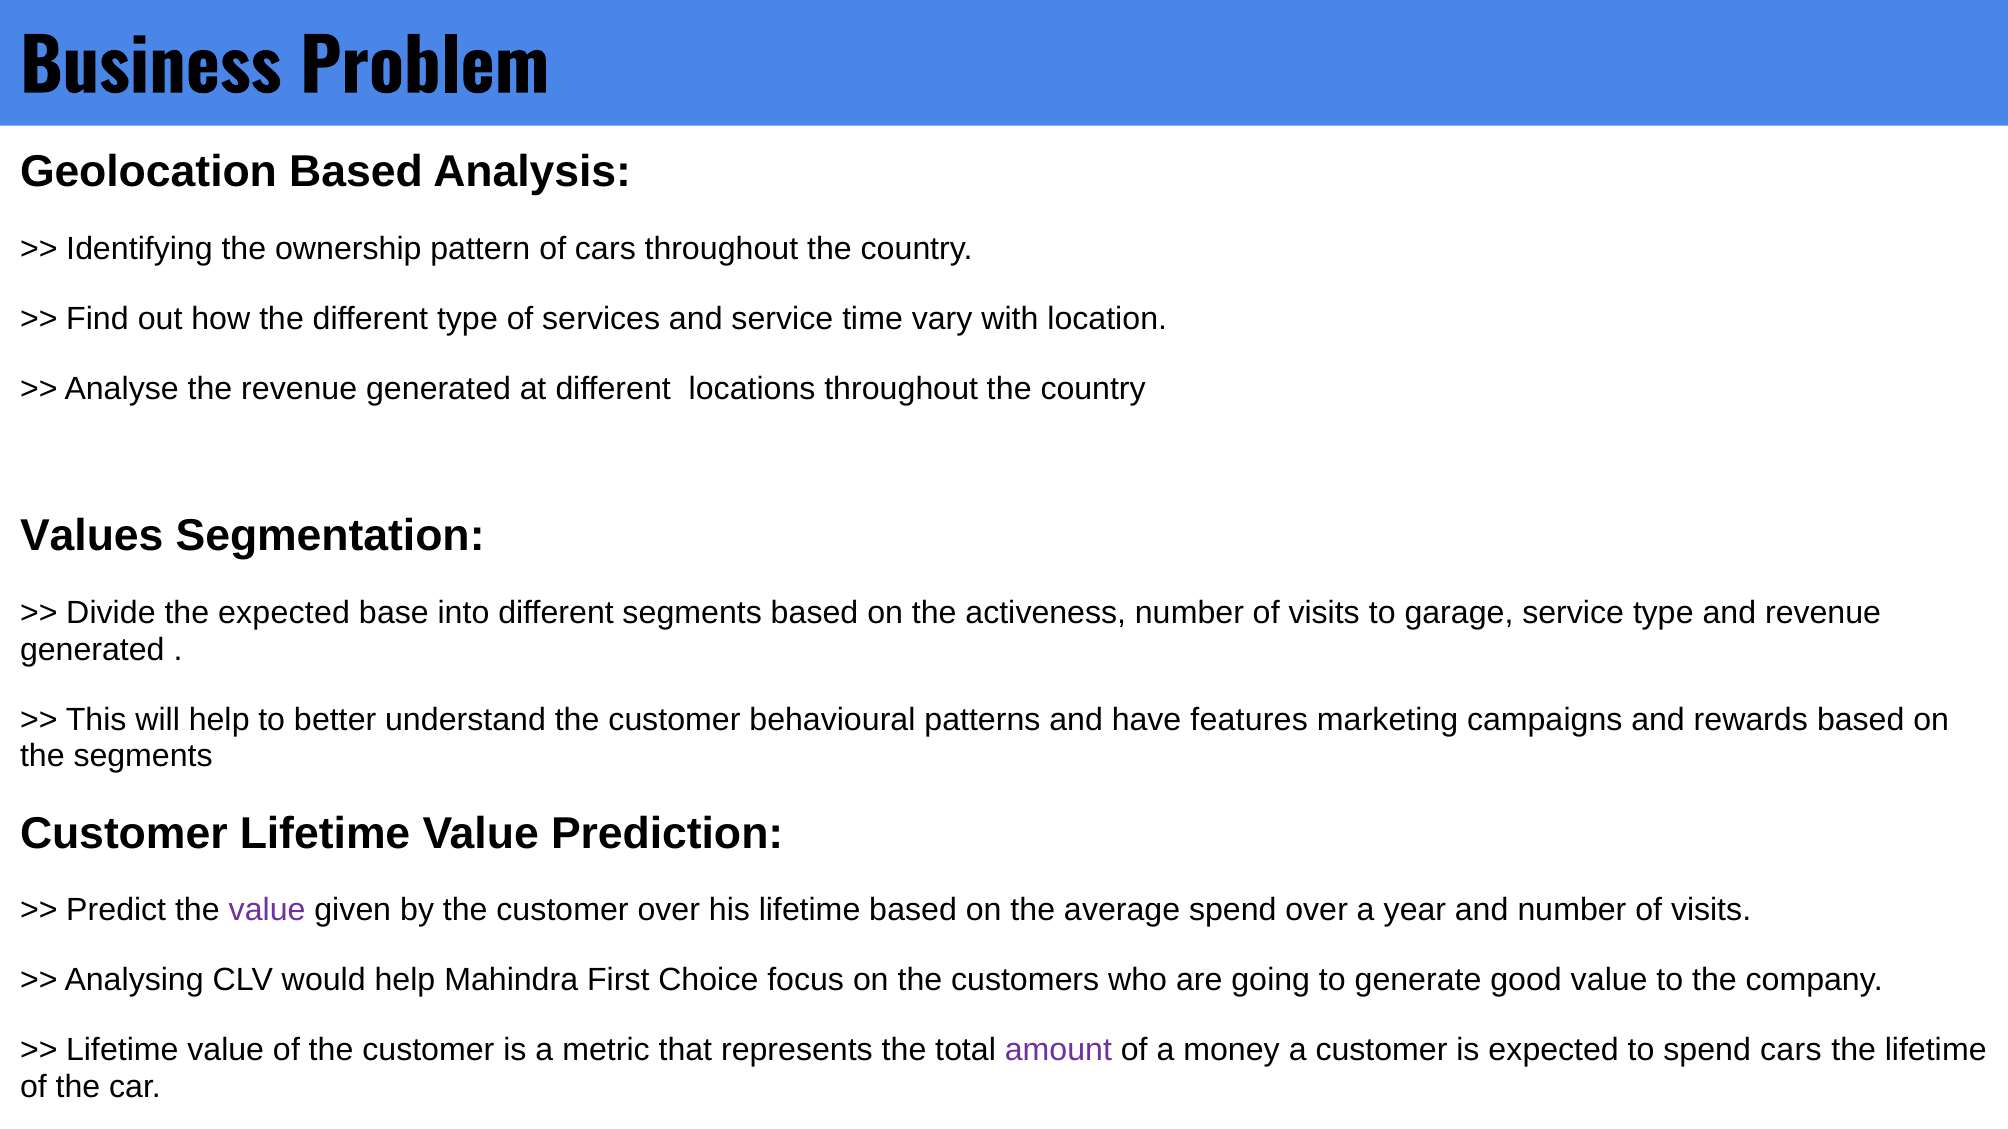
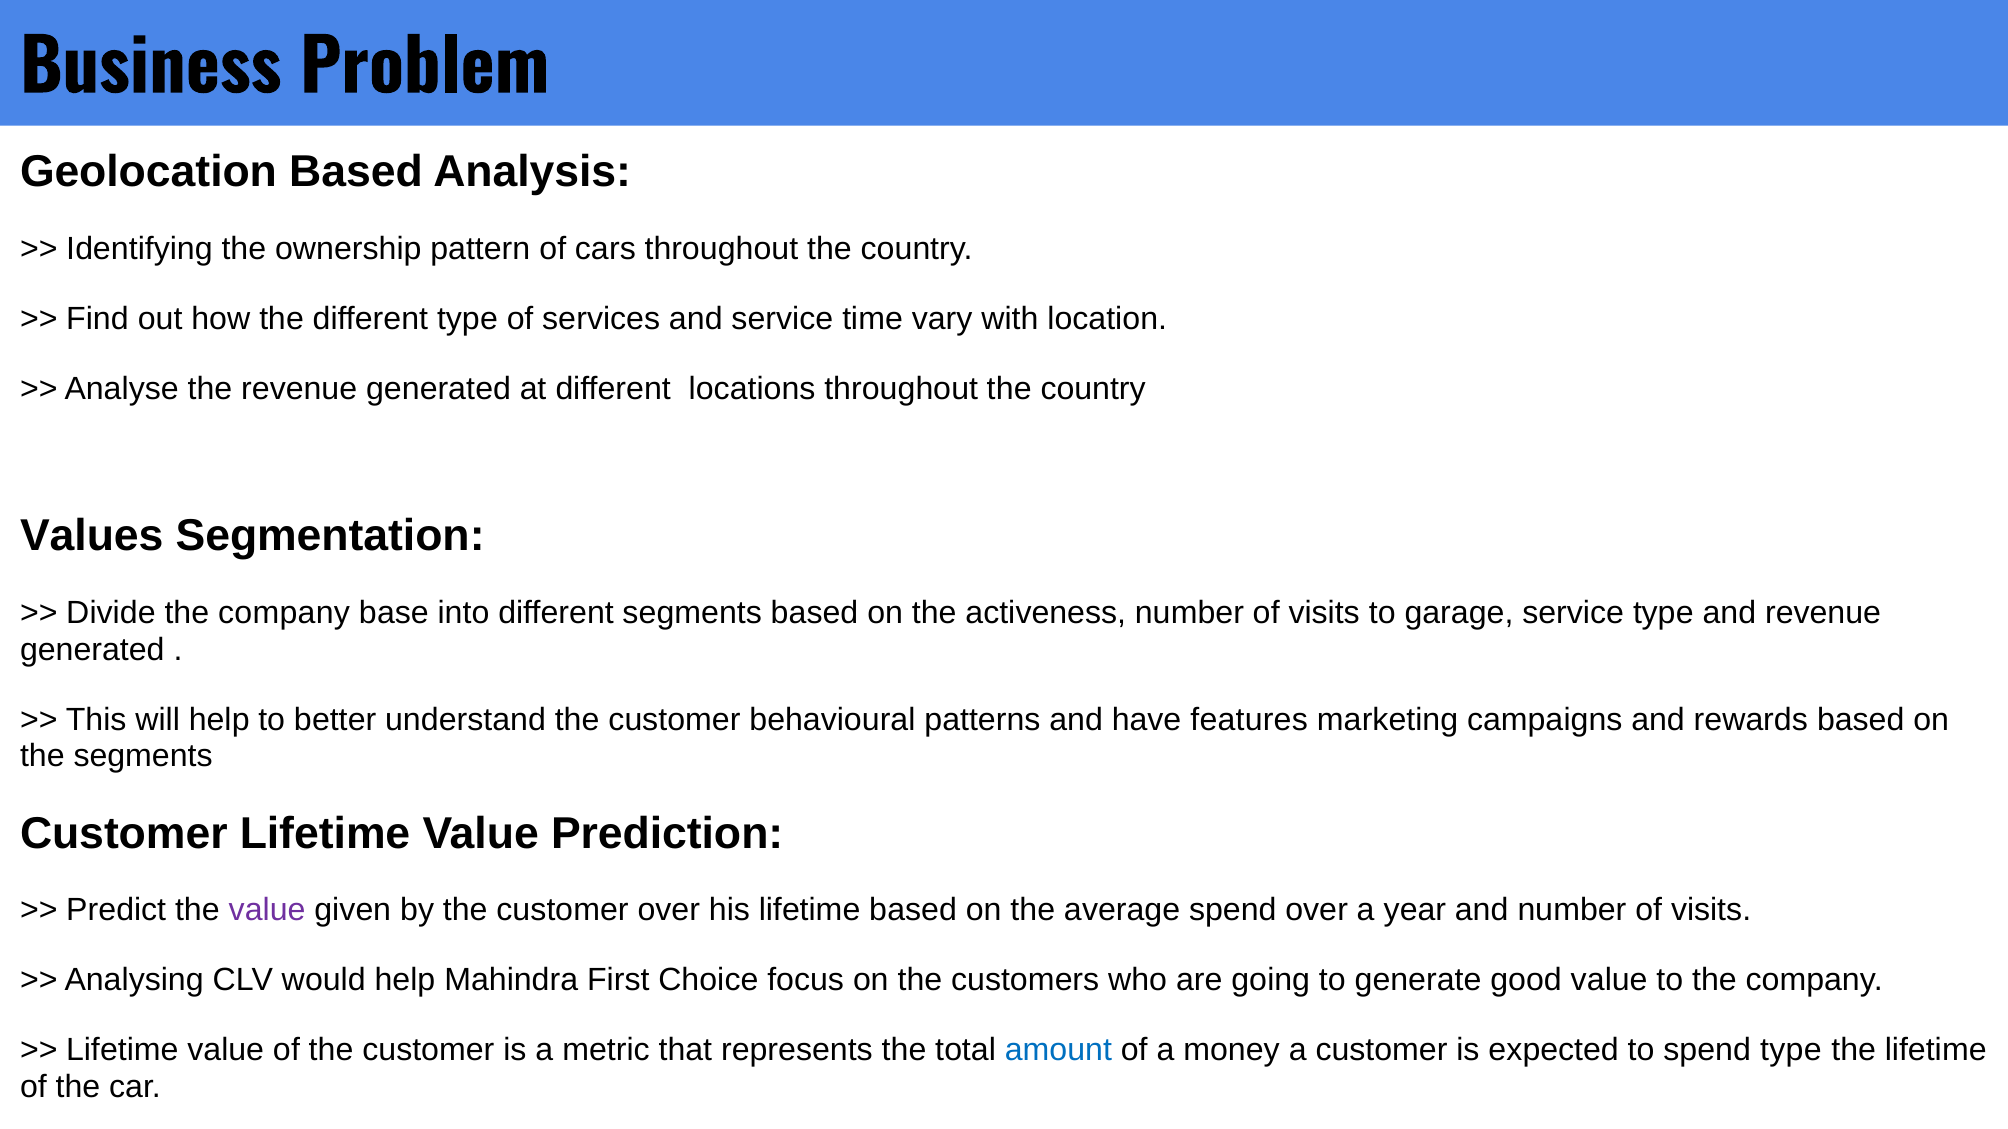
Divide the expected: expected -> company
amount colour: purple -> blue
spend cars: cars -> type
